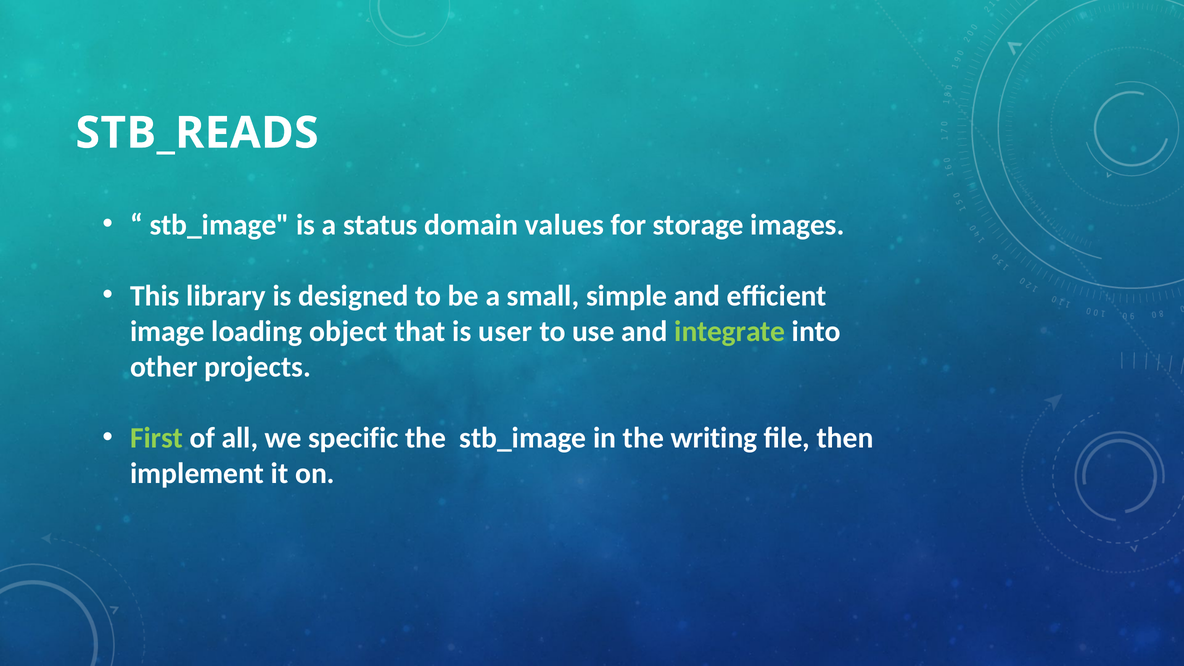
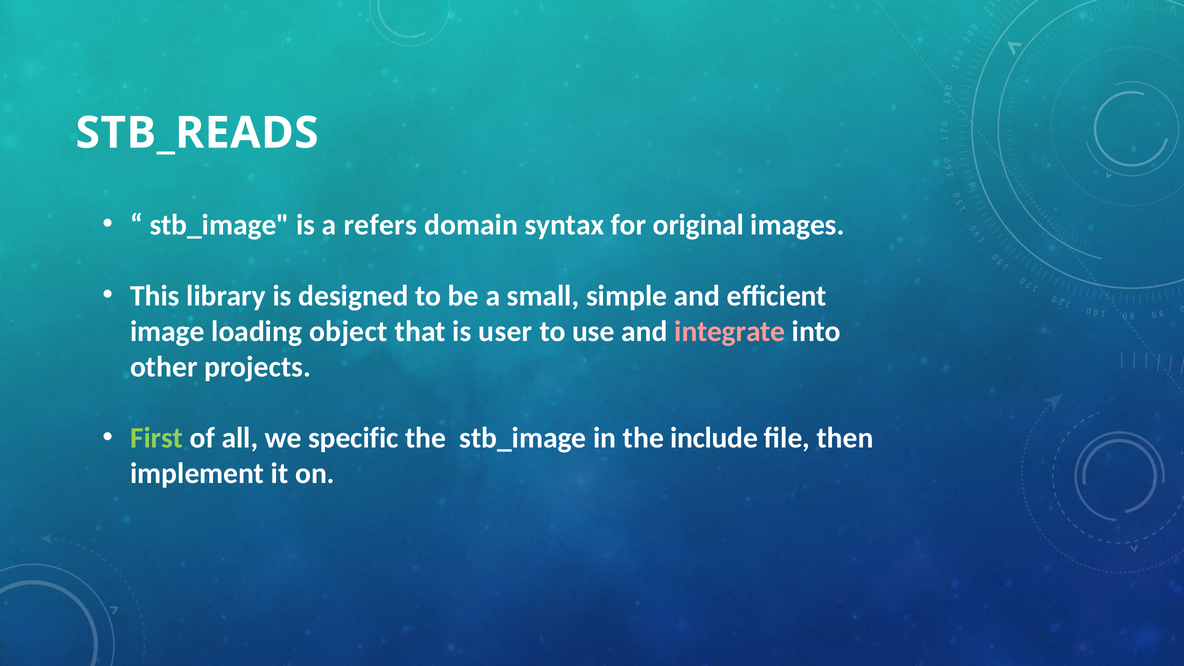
status: status -> refers
values: values -> syntax
storage: storage -> original
integrate colour: light green -> pink
writing: writing -> include
